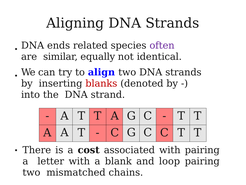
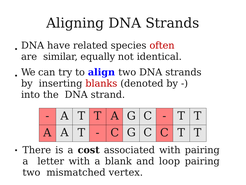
ends: ends -> have
often colour: purple -> red
chains: chains -> vertex
